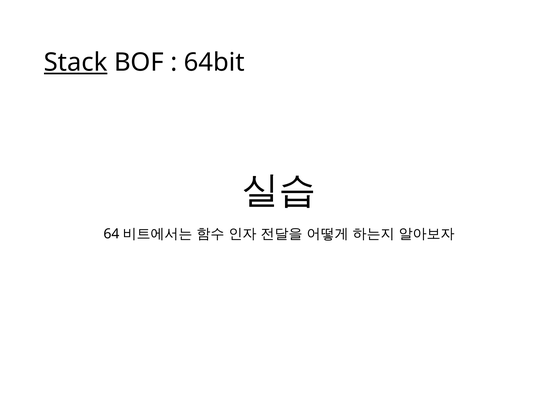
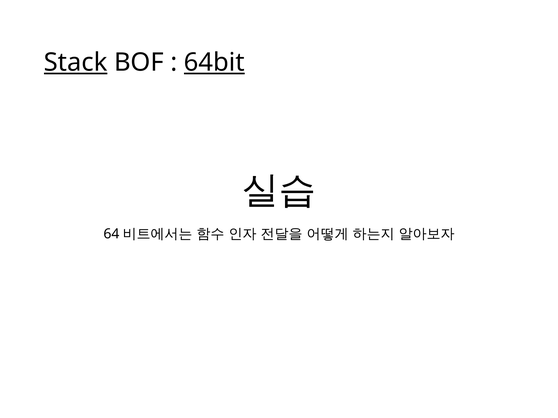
64bit underline: none -> present
